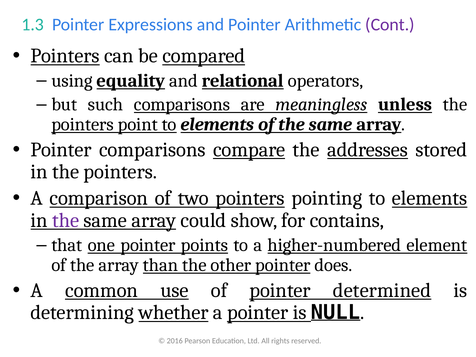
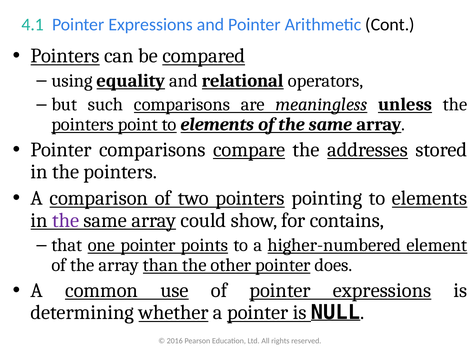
1.3: 1.3 -> 4.1
Cont colour: purple -> black
of pointer determined: determined -> expressions
